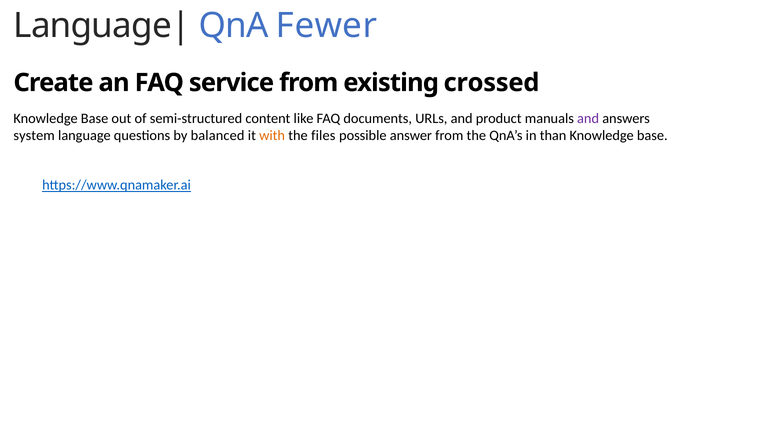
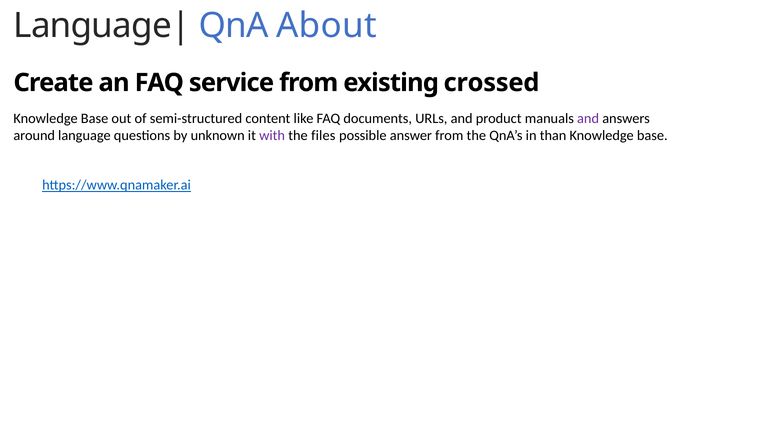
Fewer: Fewer -> About
system: system -> around
balanced: balanced -> unknown
with colour: orange -> purple
